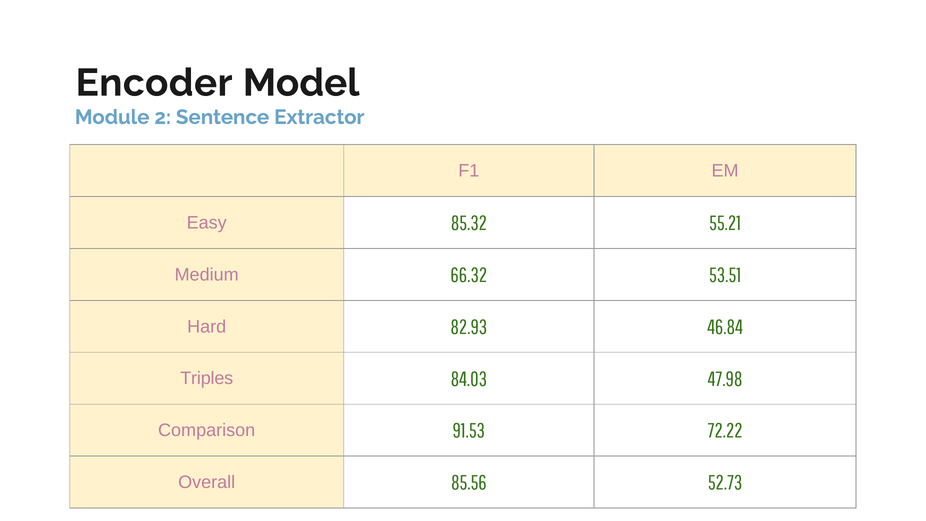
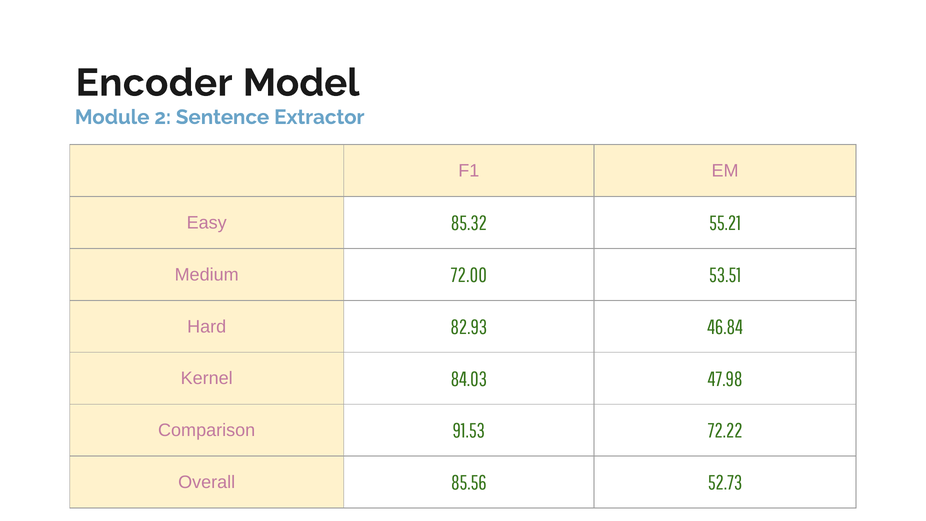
66.32: 66.32 -> 72.00
Triples: Triples -> Kernel
